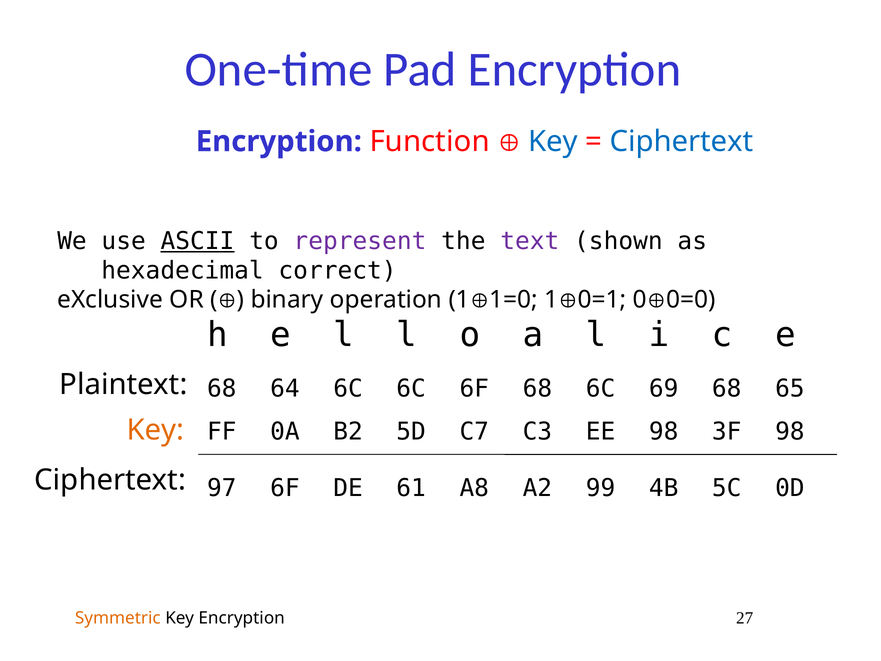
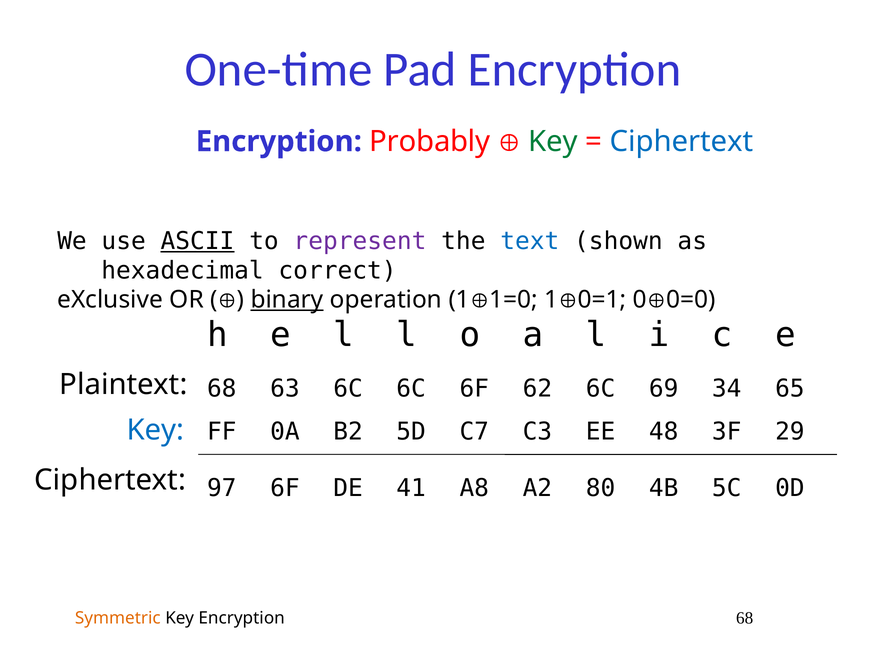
Function: Function -> Probably
Key at (553, 141) colour: blue -> green
text colour: purple -> blue
binary underline: none -> present
64: 64 -> 63
6F 68: 68 -> 62
69 68: 68 -> 34
EE 98: 98 -> 48
3F 98: 98 -> 29
Key at (155, 430) colour: orange -> blue
61: 61 -> 41
99: 99 -> 80
Encryption 27: 27 -> 68
